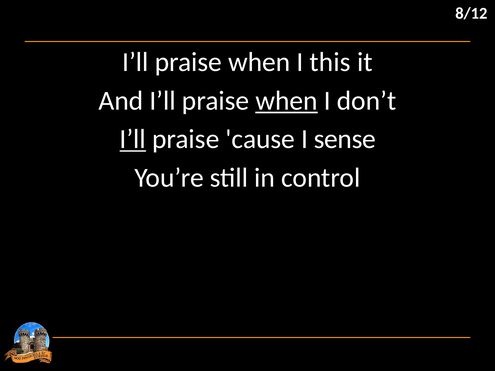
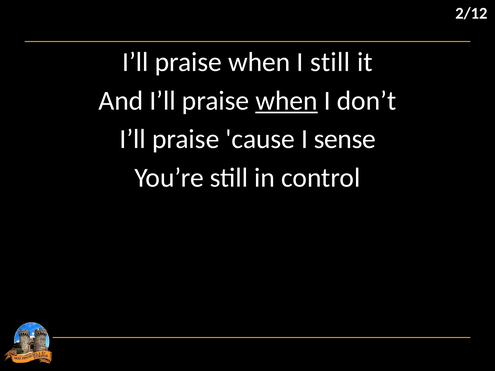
8/12: 8/12 -> 2/12
I this: this -> still
I’ll at (133, 139) underline: present -> none
